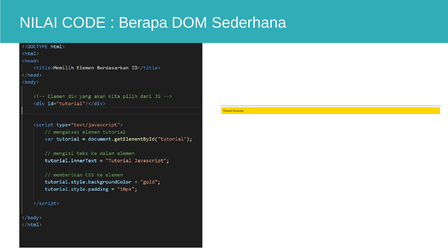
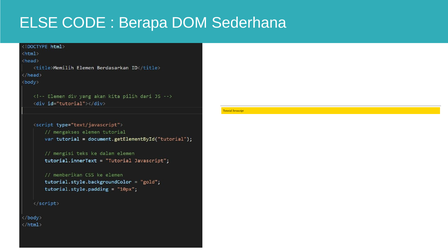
NILAI: NILAI -> ELSE
